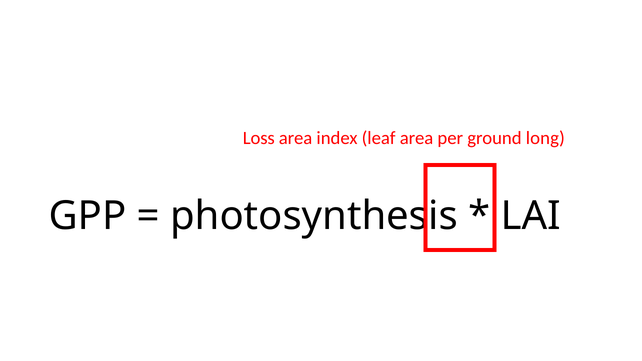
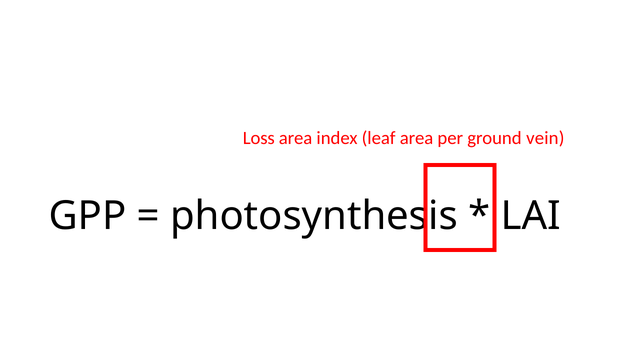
long: long -> vein
